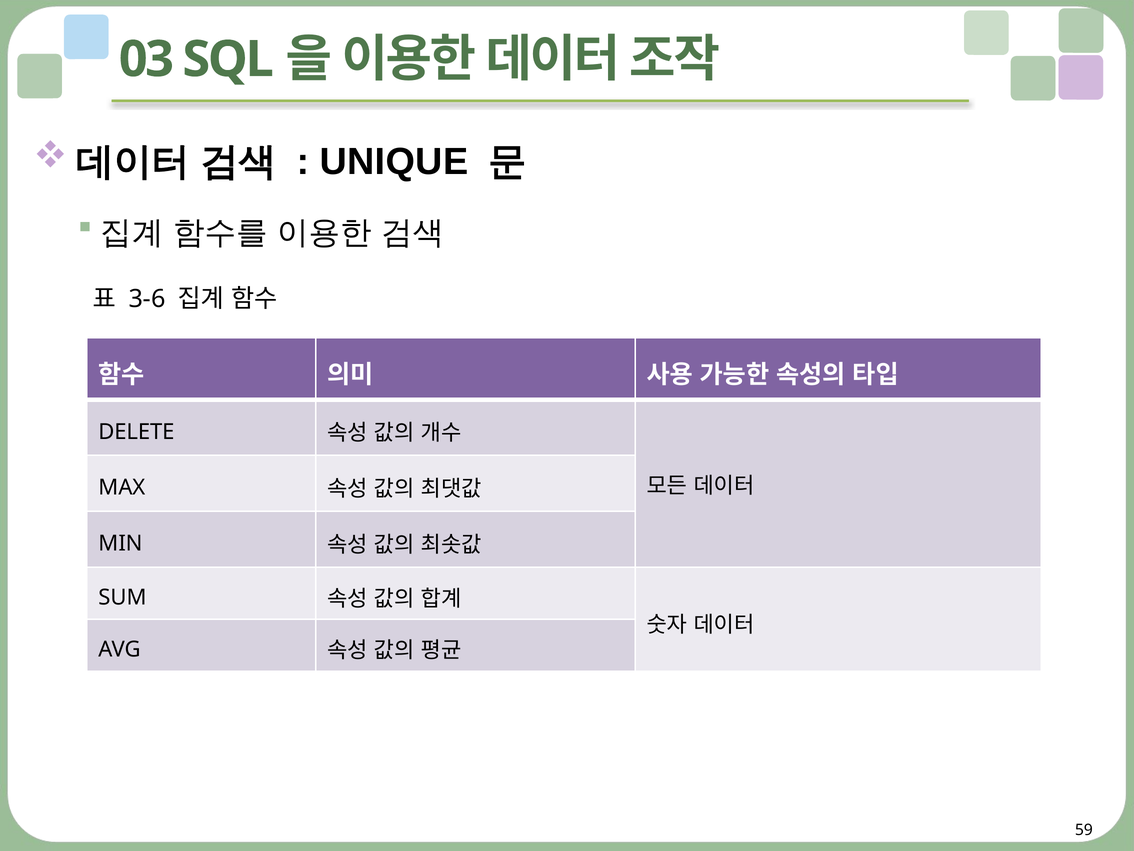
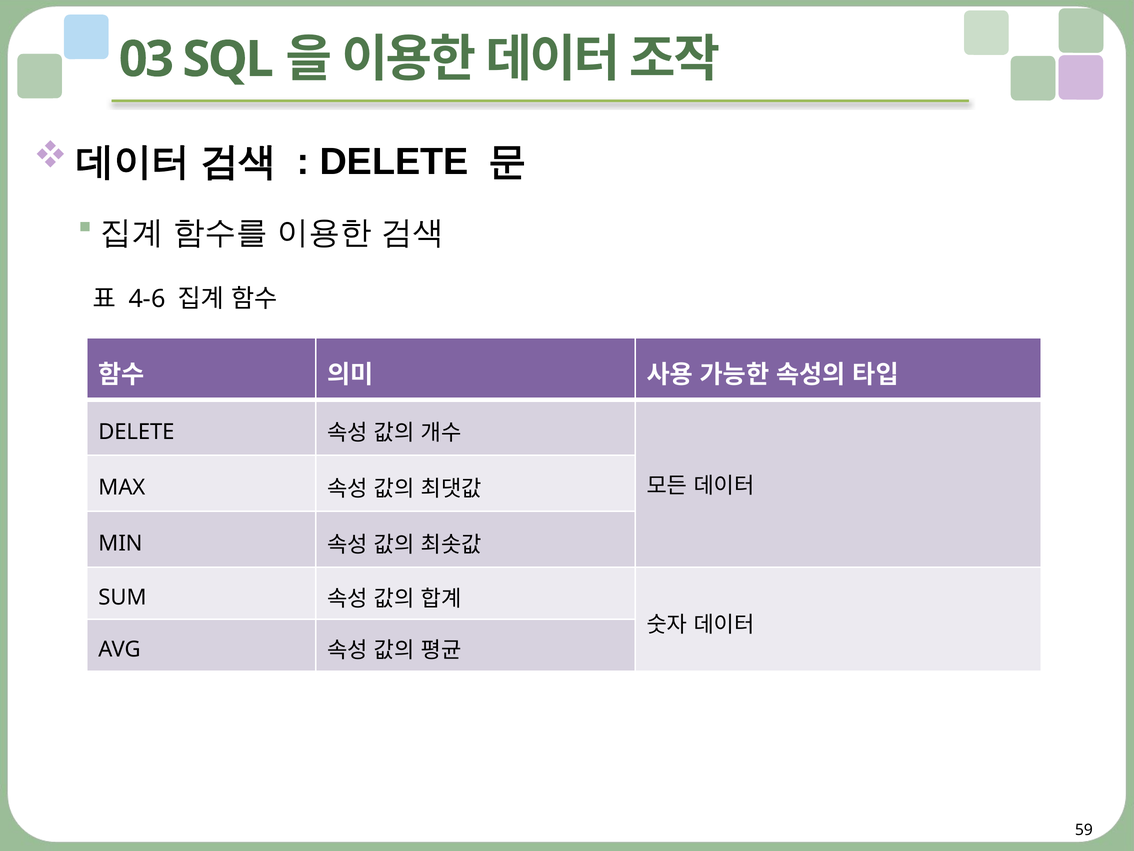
UNIQUE at (394, 162): UNIQUE -> DELETE
3-6: 3-6 -> 4-6
